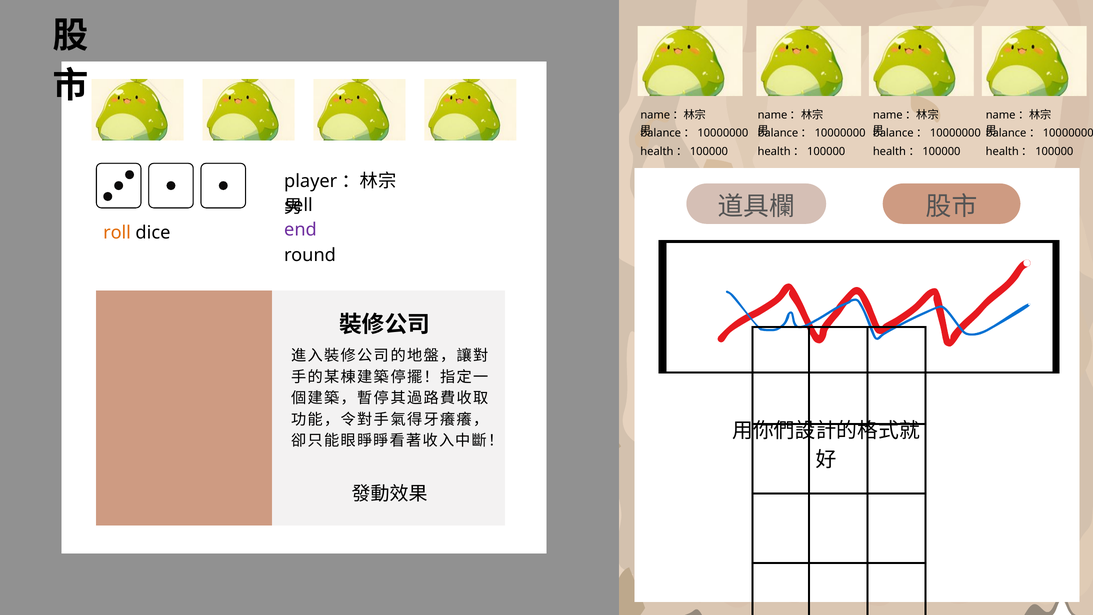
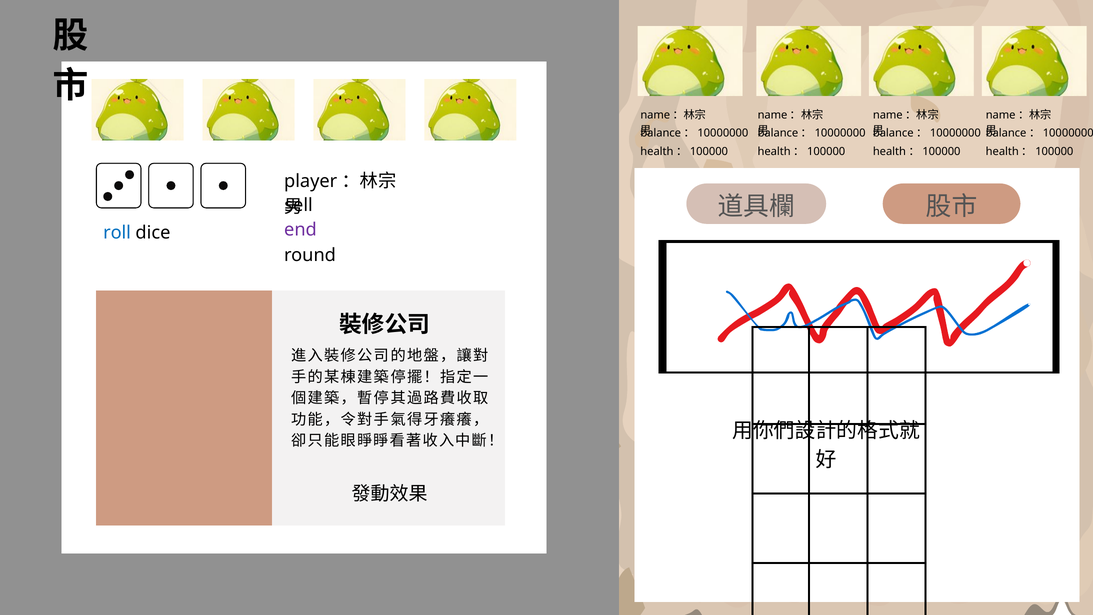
roll colour: orange -> blue
